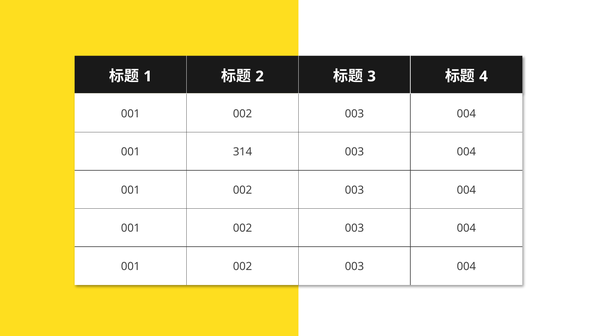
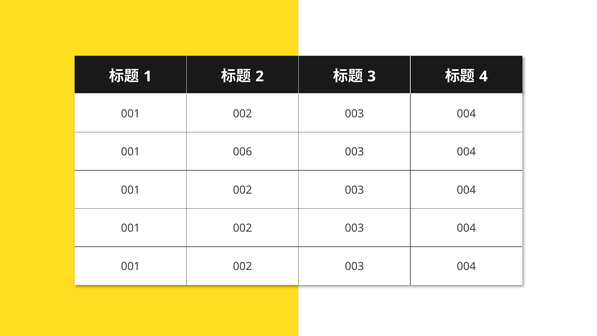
314: 314 -> 006
